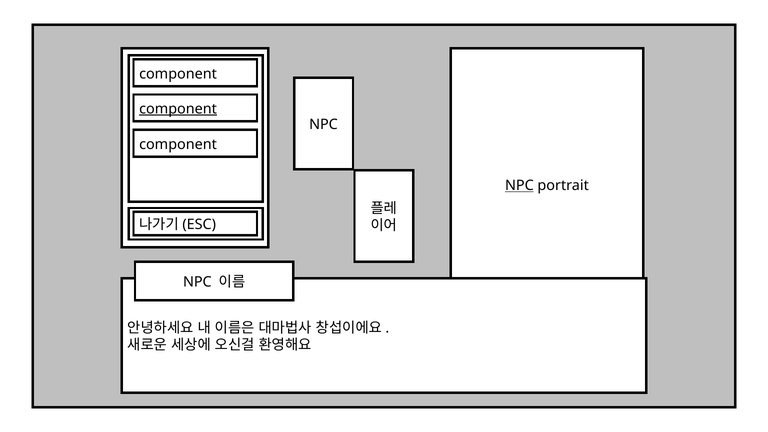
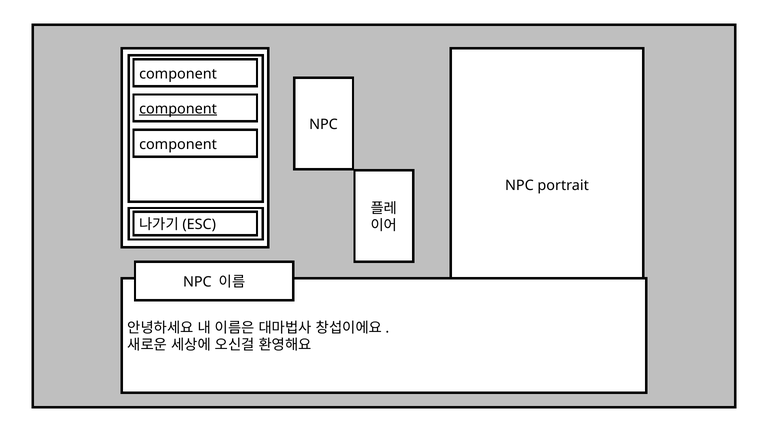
NPC at (519, 186) underline: present -> none
